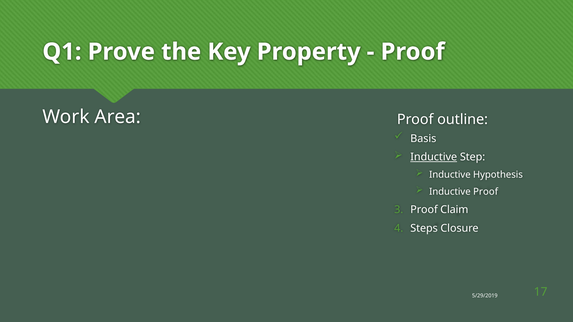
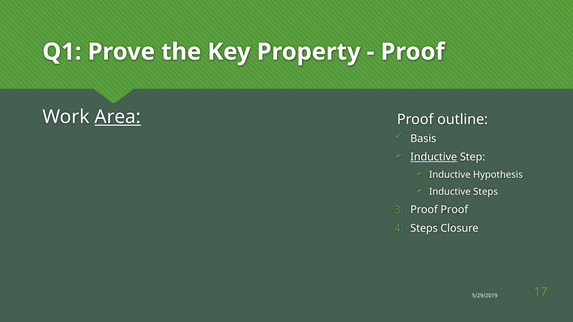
Area underline: none -> present
Inductive Proof: Proof -> Steps
Proof Claim: Claim -> Proof
